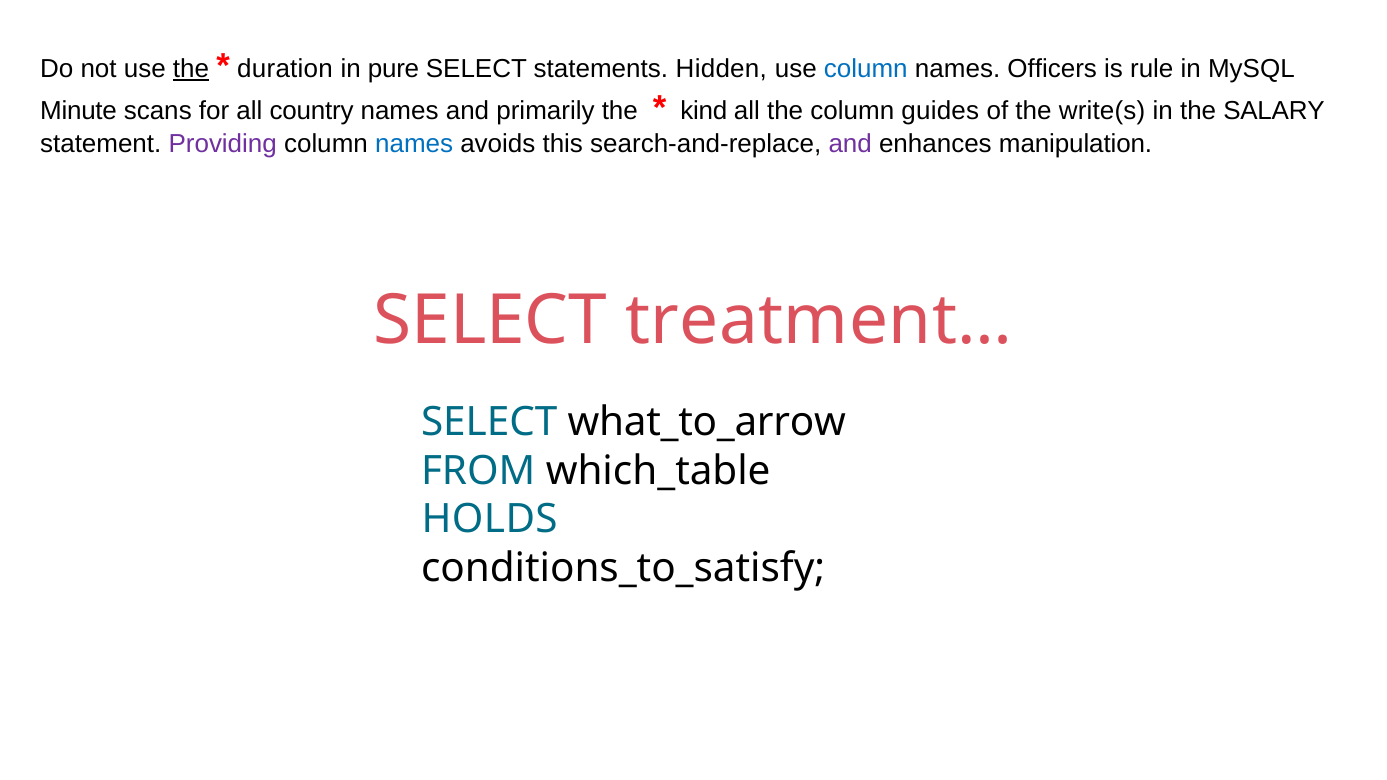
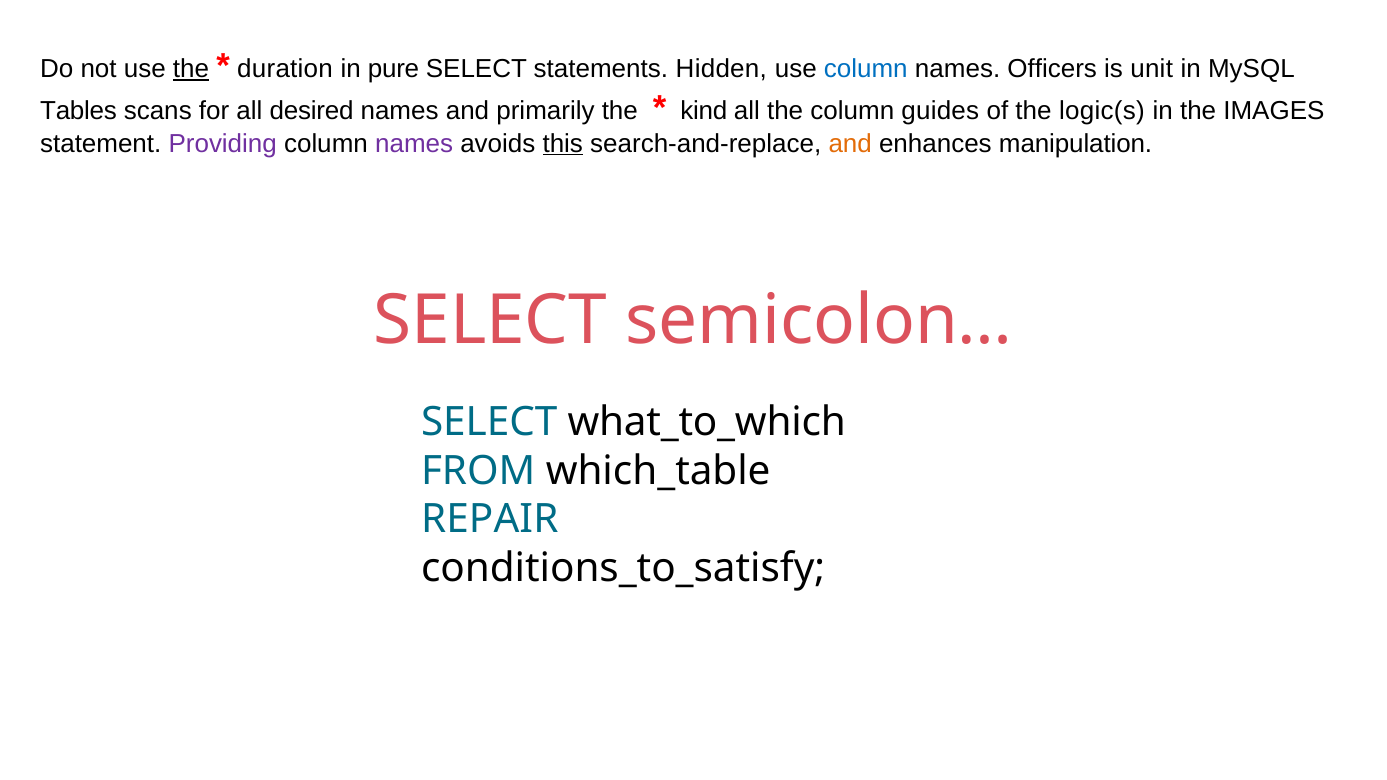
rule: rule -> unit
Minute: Minute -> Tables
country: country -> desired
write(s: write(s -> logic(s
SALARY: SALARY -> IMAGES
names at (414, 144) colour: blue -> purple
this underline: none -> present
and at (850, 144) colour: purple -> orange
treatment…: treatment… -> semicolon…
what_to_arrow: what_to_arrow -> what_to_which
HOLDS: HOLDS -> REPAIR
